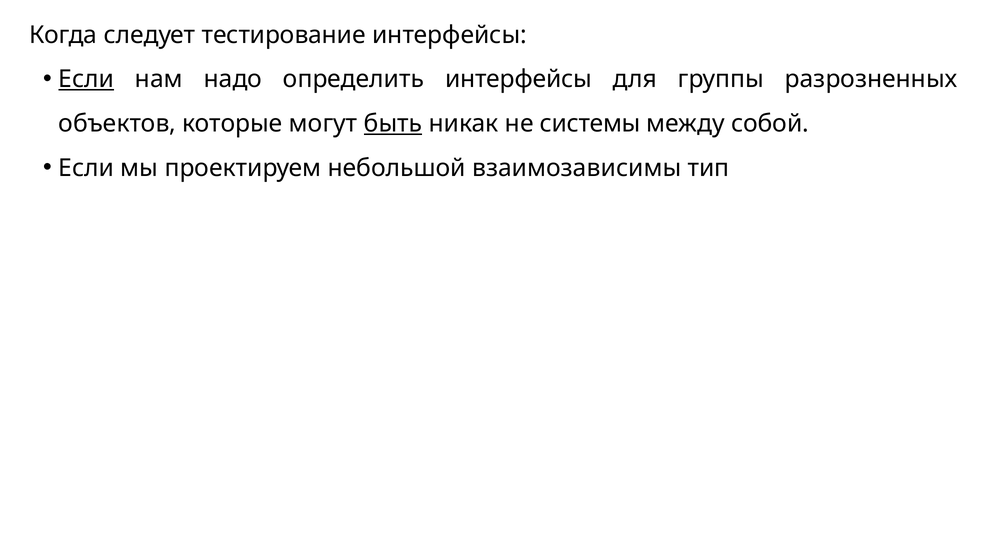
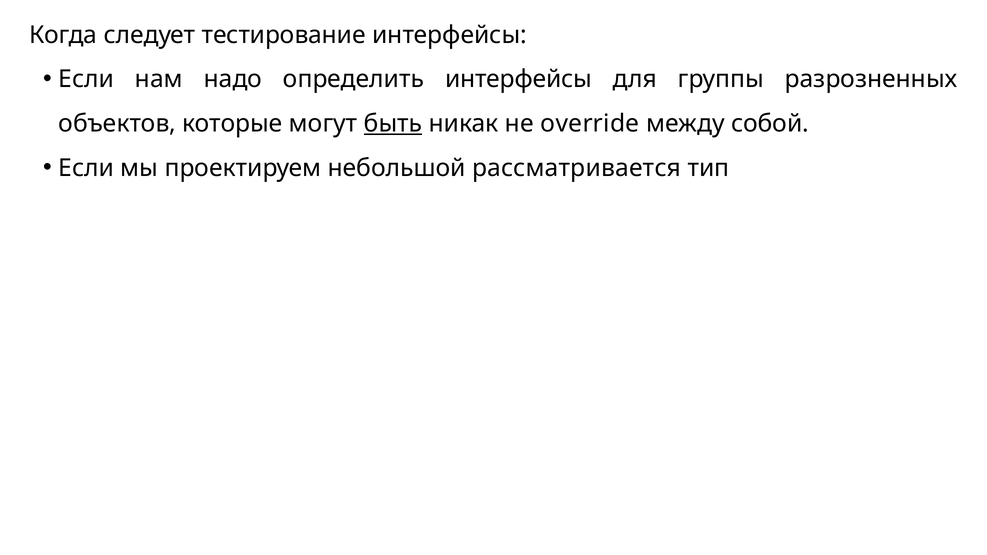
Если at (86, 79) underline: present -> none
системы: системы -> override
взаимозависимы: взаимозависимы -> рассматривается
